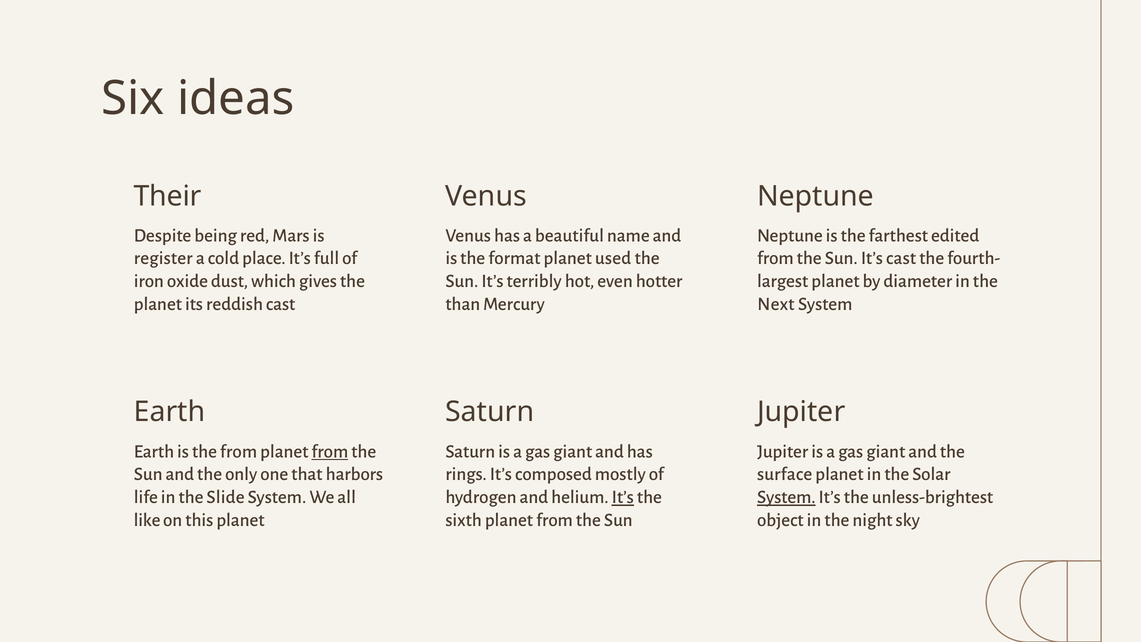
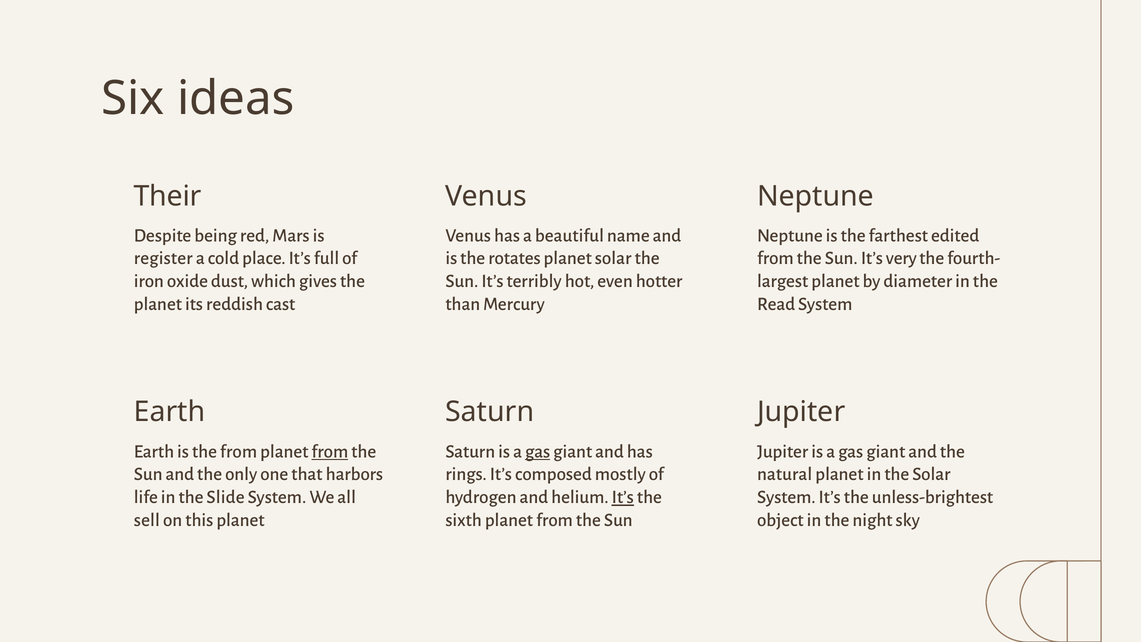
format: format -> rotates
planet used: used -> solar
It’s cast: cast -> very
Next: Next -> Read
gas at (538, 451) underline: none -> present
surface: surface -> natural
System at (786, 497) underline: present -> none
like: like -> sell
